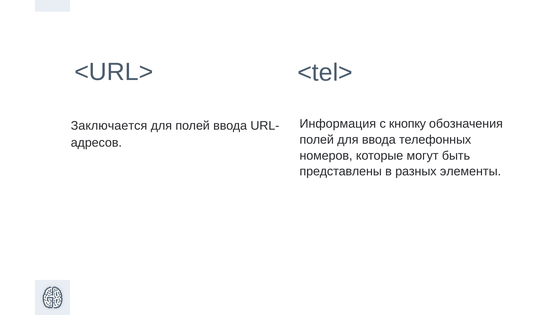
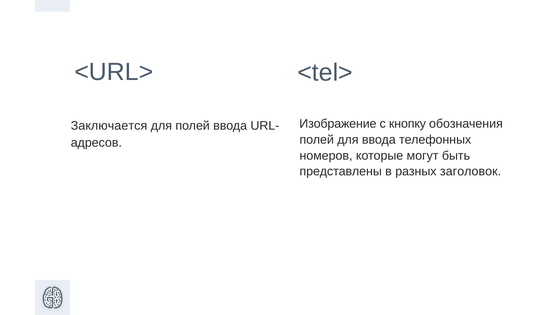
Информация: Информация -> Изображение
элементы: элементы -> заголовок
